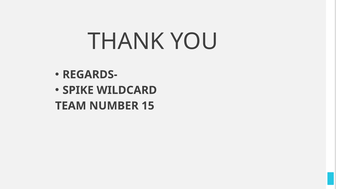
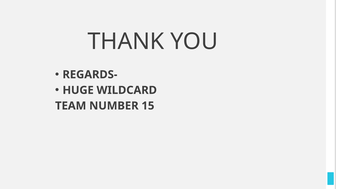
SPIKE: SPIKE -> HUGE
